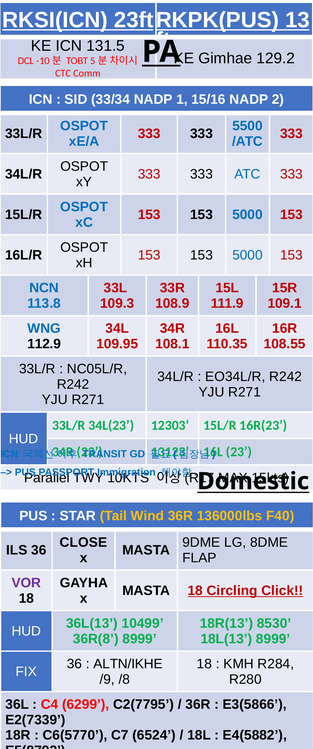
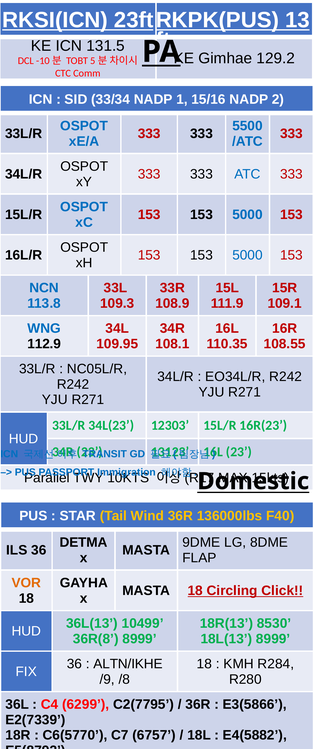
CLOSE: CLOSE -> DETMA
VOR colour: purple -> orange
6524: 6524 -> 6757
